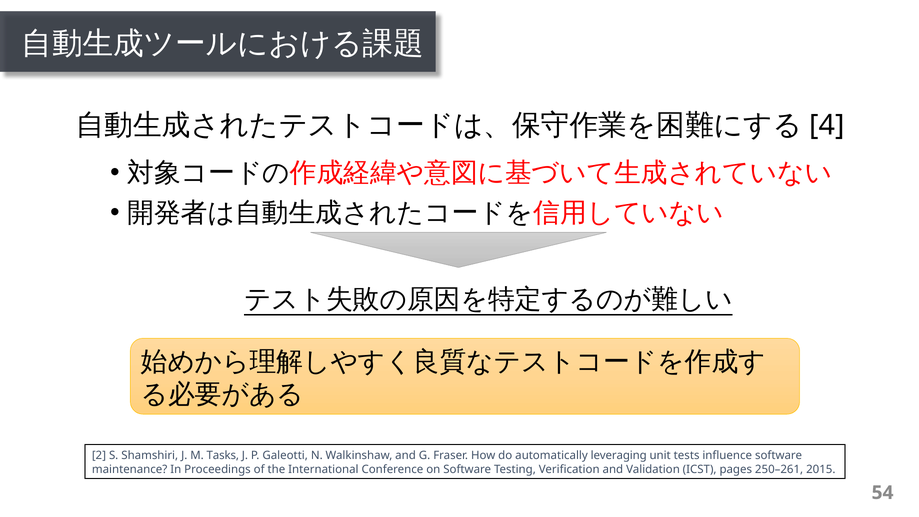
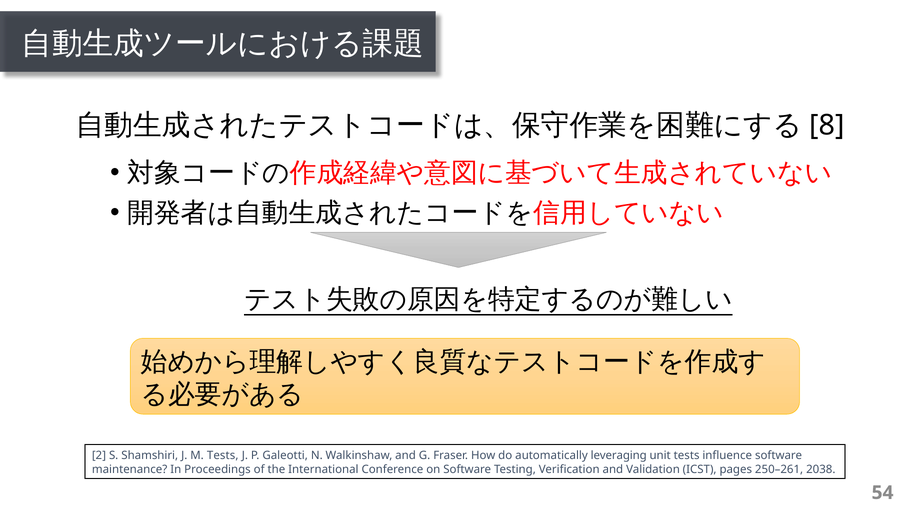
4: 4 -> 8
M Tasks: Tasks -> Tests
2015: 2015 -> 2038
